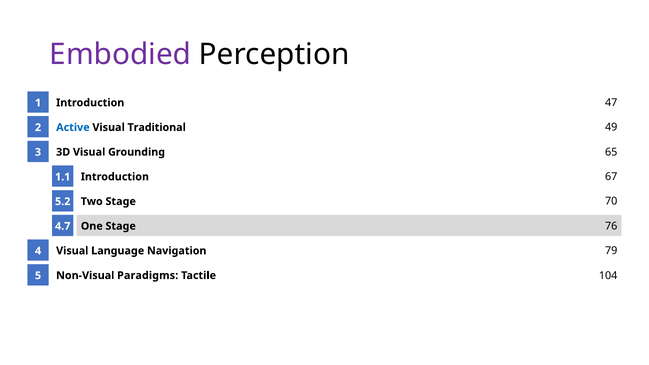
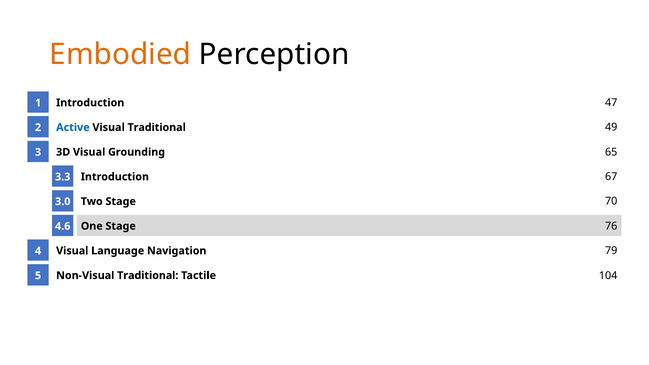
Embodied colour: purple -> orange
1.1: 1.1 -> 3.3
5.2: 5.2 -> 3.0
4.7: 4.7 -> 4.6
Non-Visual Paradigms: Paradigms -> Traditional
